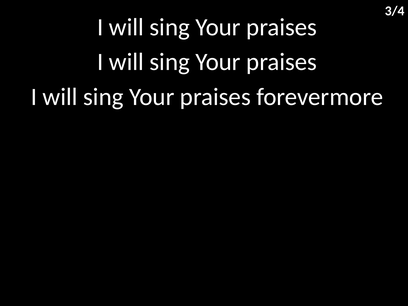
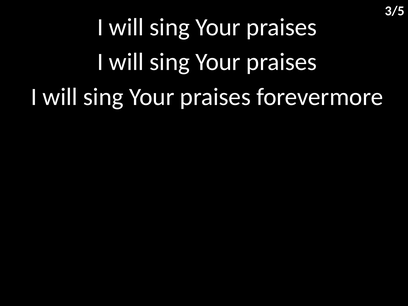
3/4: 3/4 -> 3/5
